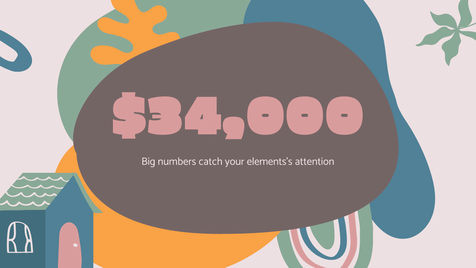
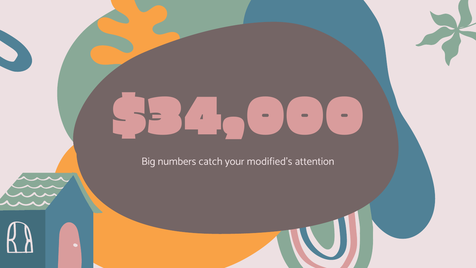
elements’s: elements’s -> modified’s
